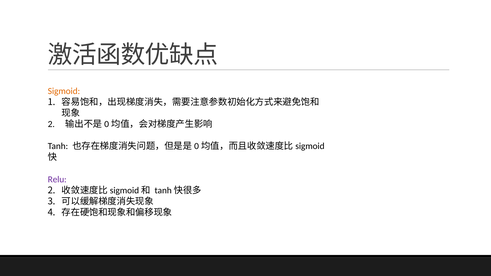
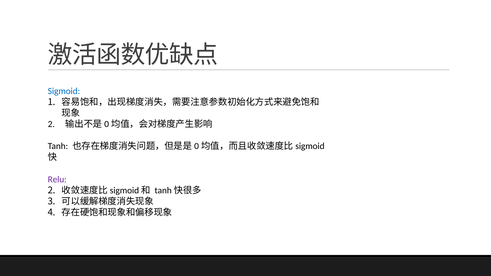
Sigmoid colour: orange -> blue
